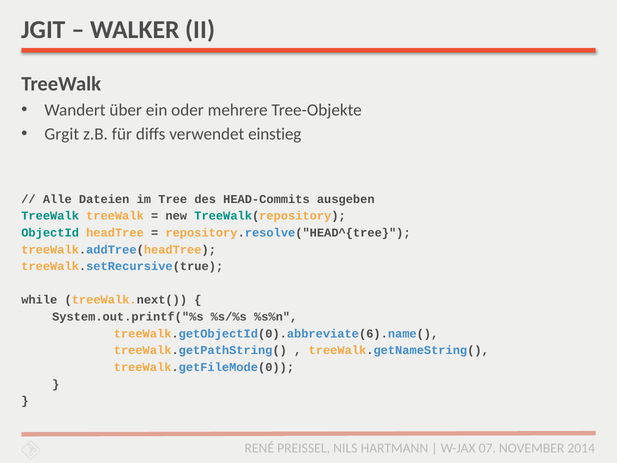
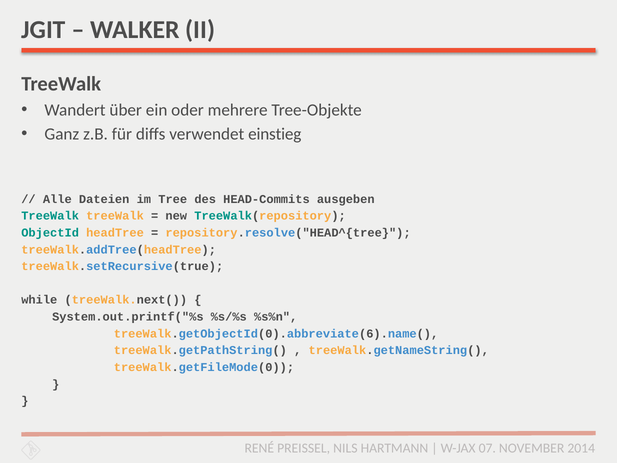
Grgit: Grgit -> Ganz
